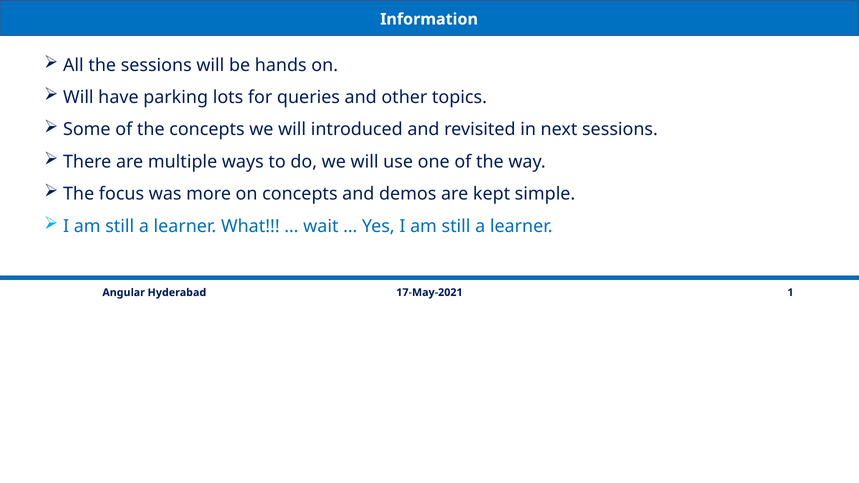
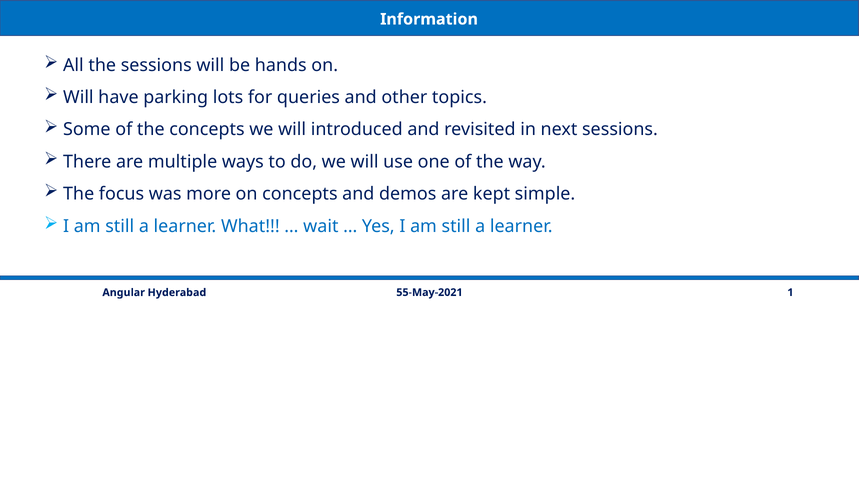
17-May-2021: 17-May-2021 -> 55-May-2021
